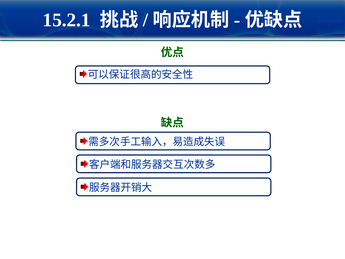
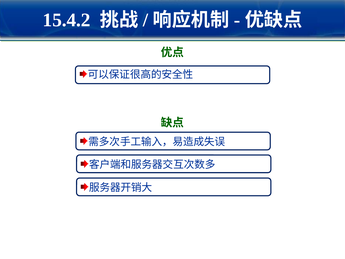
15.2.1: 15.2.1 -> 15.4.2
